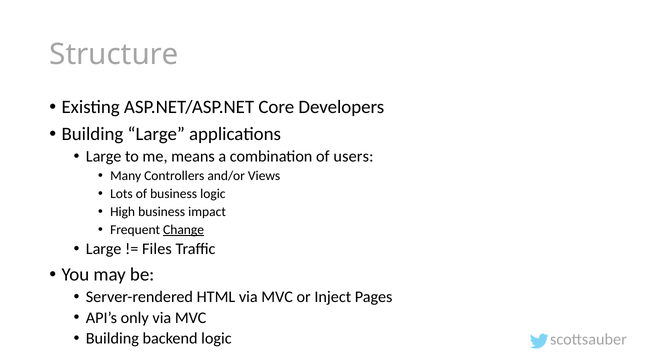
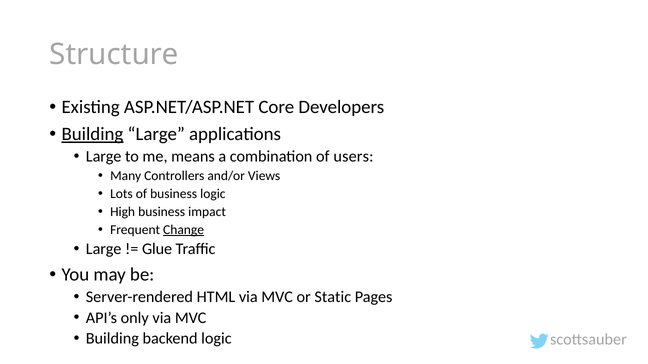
Building at (92, 134) underline: none -> present
Files: Files -> Glue
Inject: Inject -> Static
